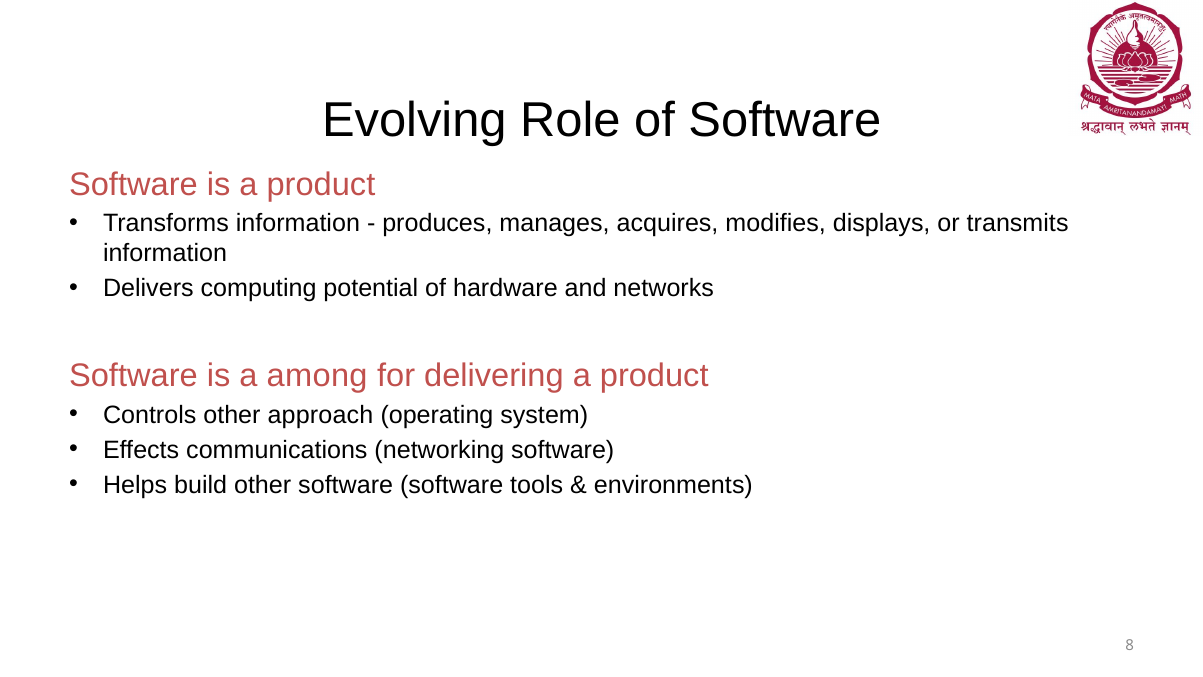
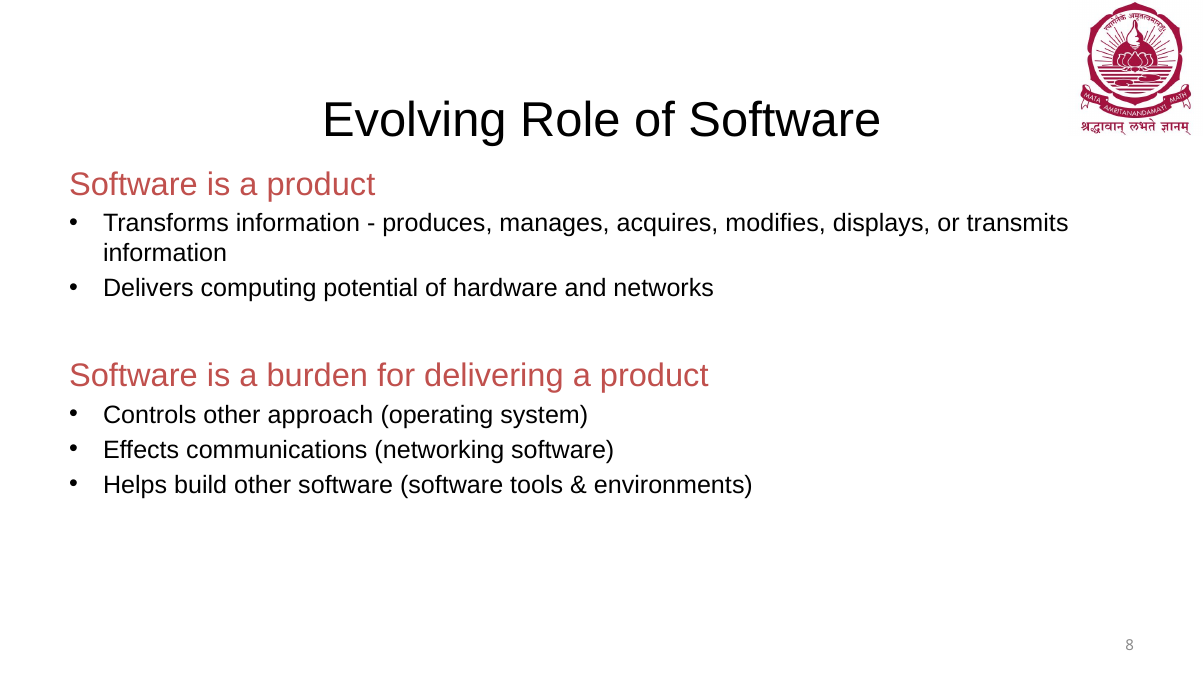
among: among -> burden
